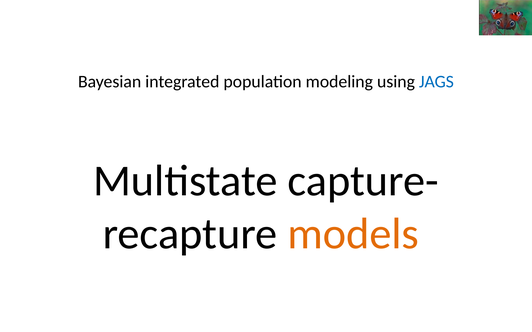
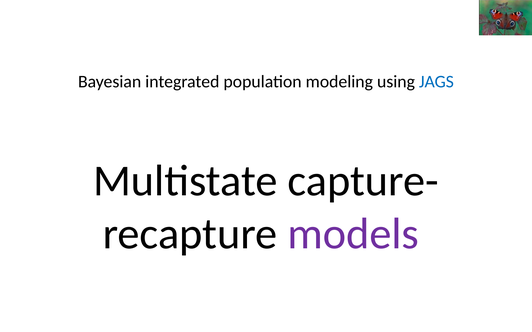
models colour: orange -> purple
